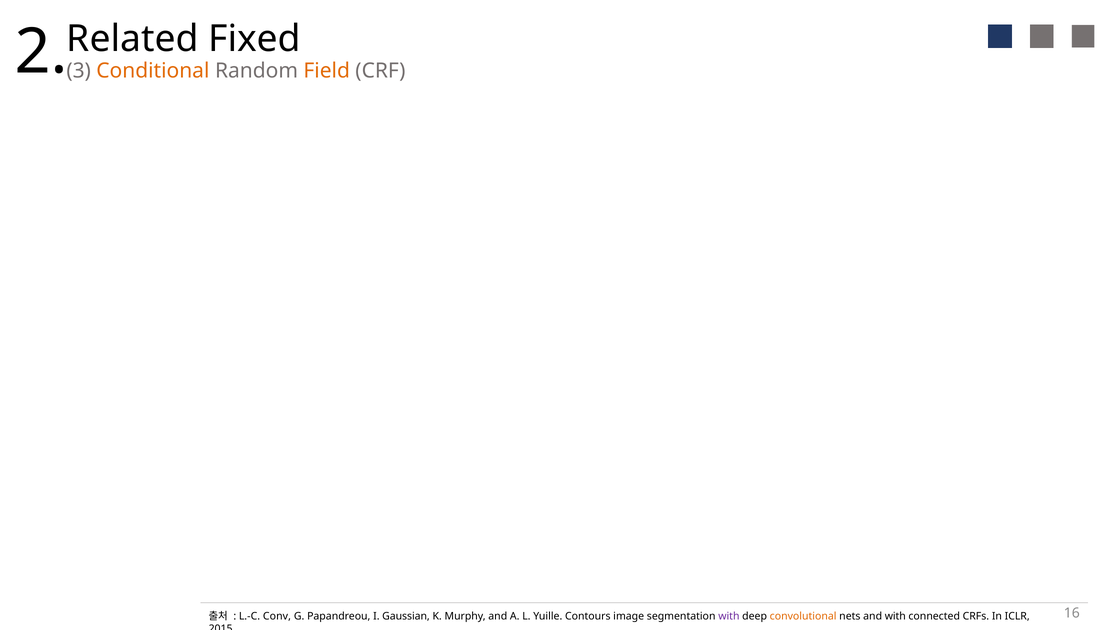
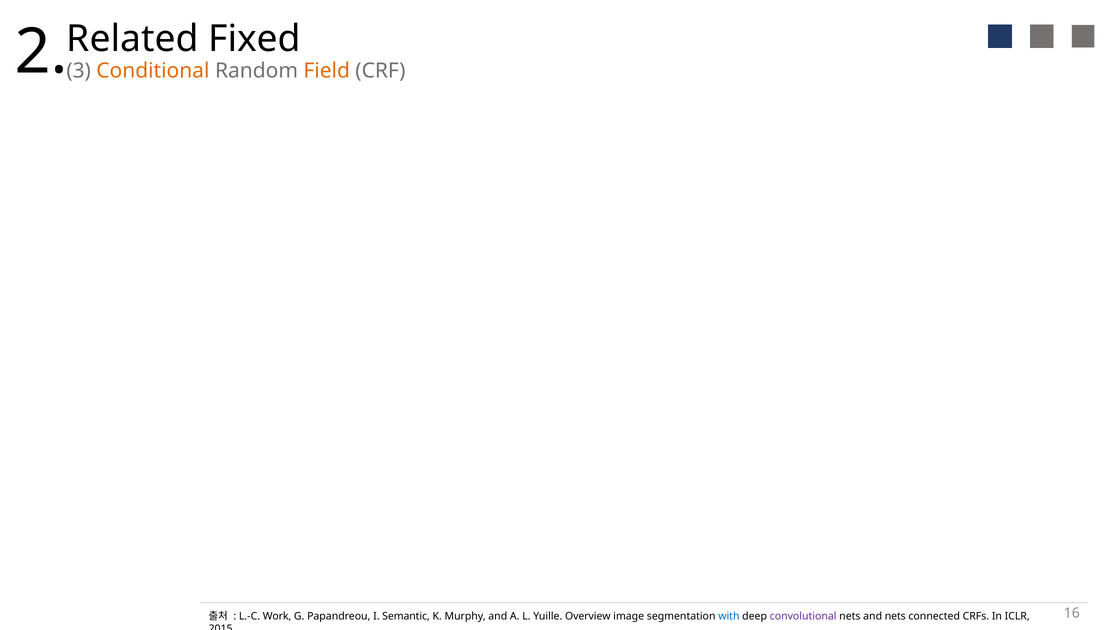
Conv: Conv -> Work
Gaussian: Gaussian -> Semantic
Contours: Contours -> Overview
with at (729, 616) colour: purple -> blue
convolutional colour: orange -> purple
and with: with -> nets
